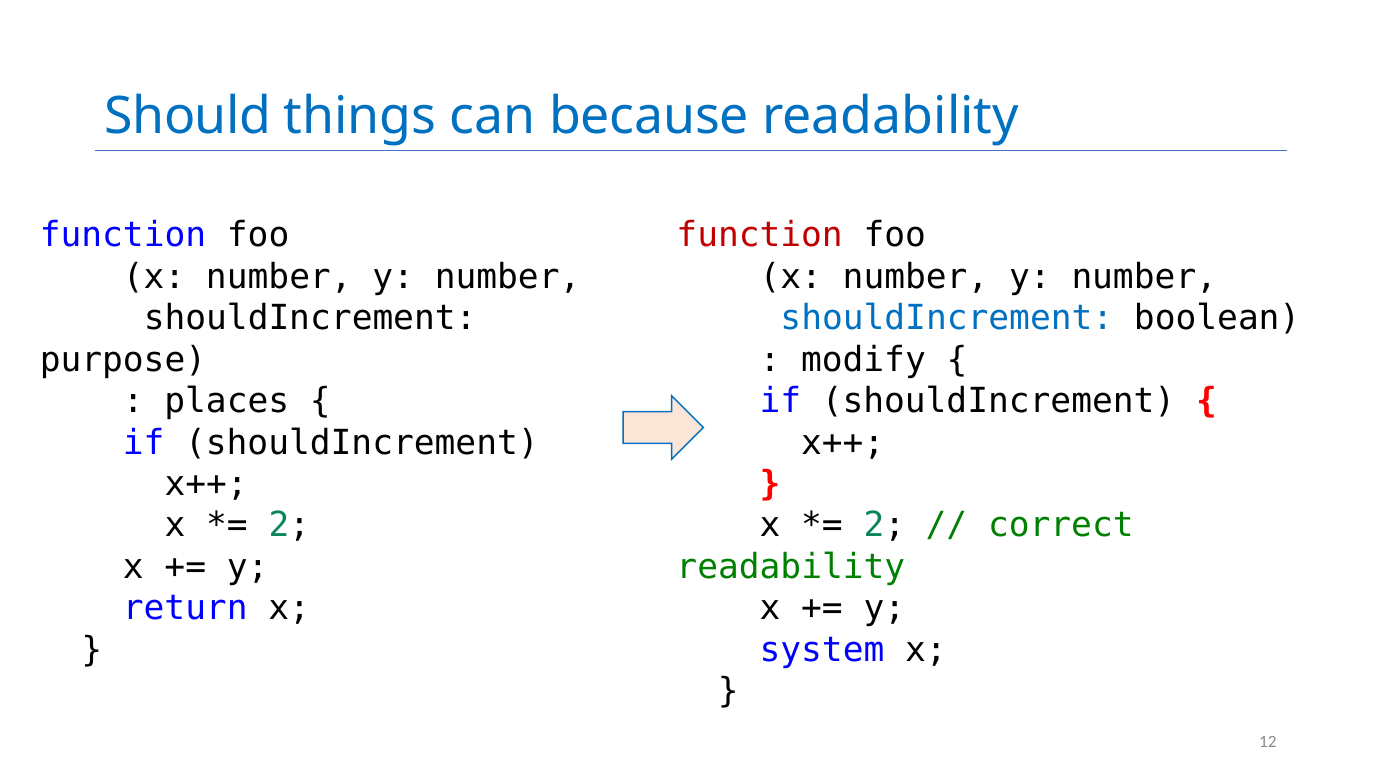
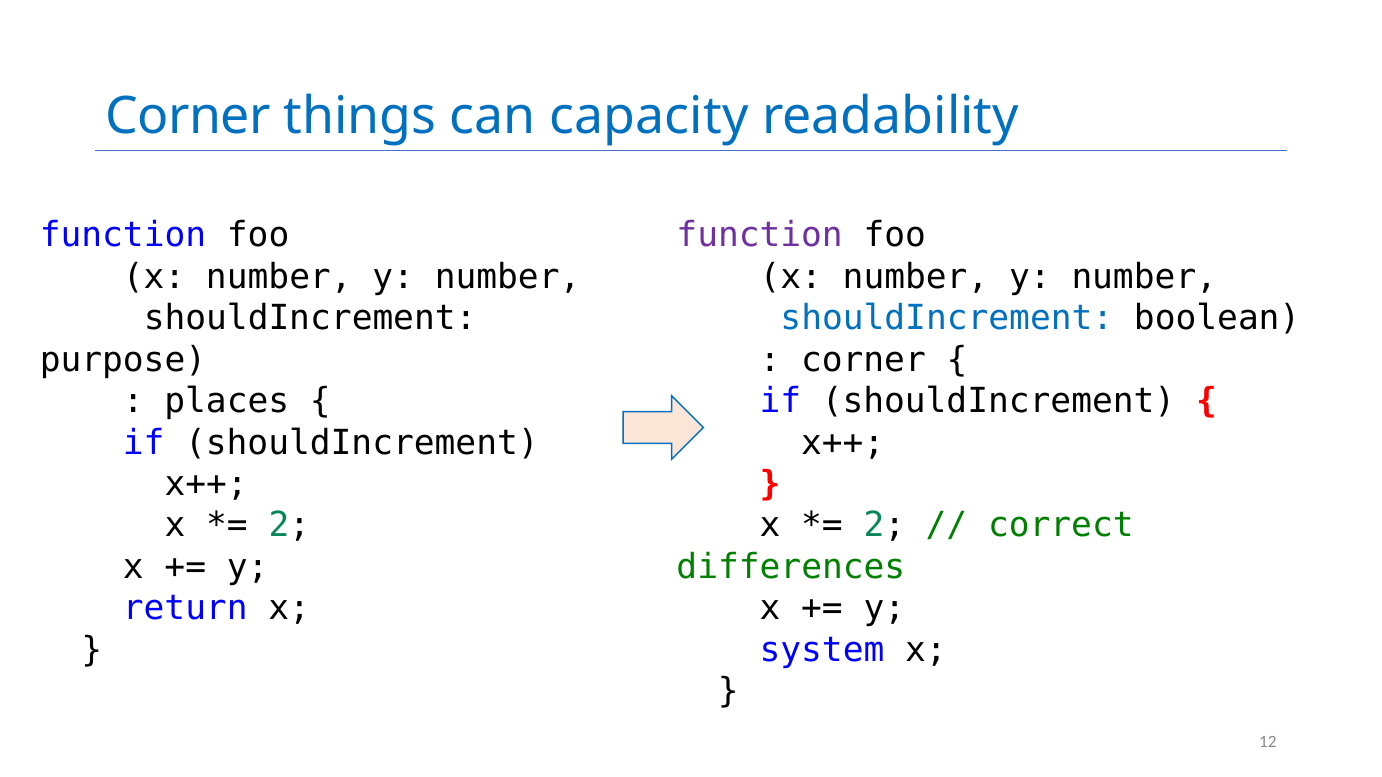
Should at (188, 117): Should -> Corner
because: because -> capacity
function at (760, 236) colour: red -> purple
modify at (863, 360): modify -> corner
readability at (791, 567): readability -> differences
